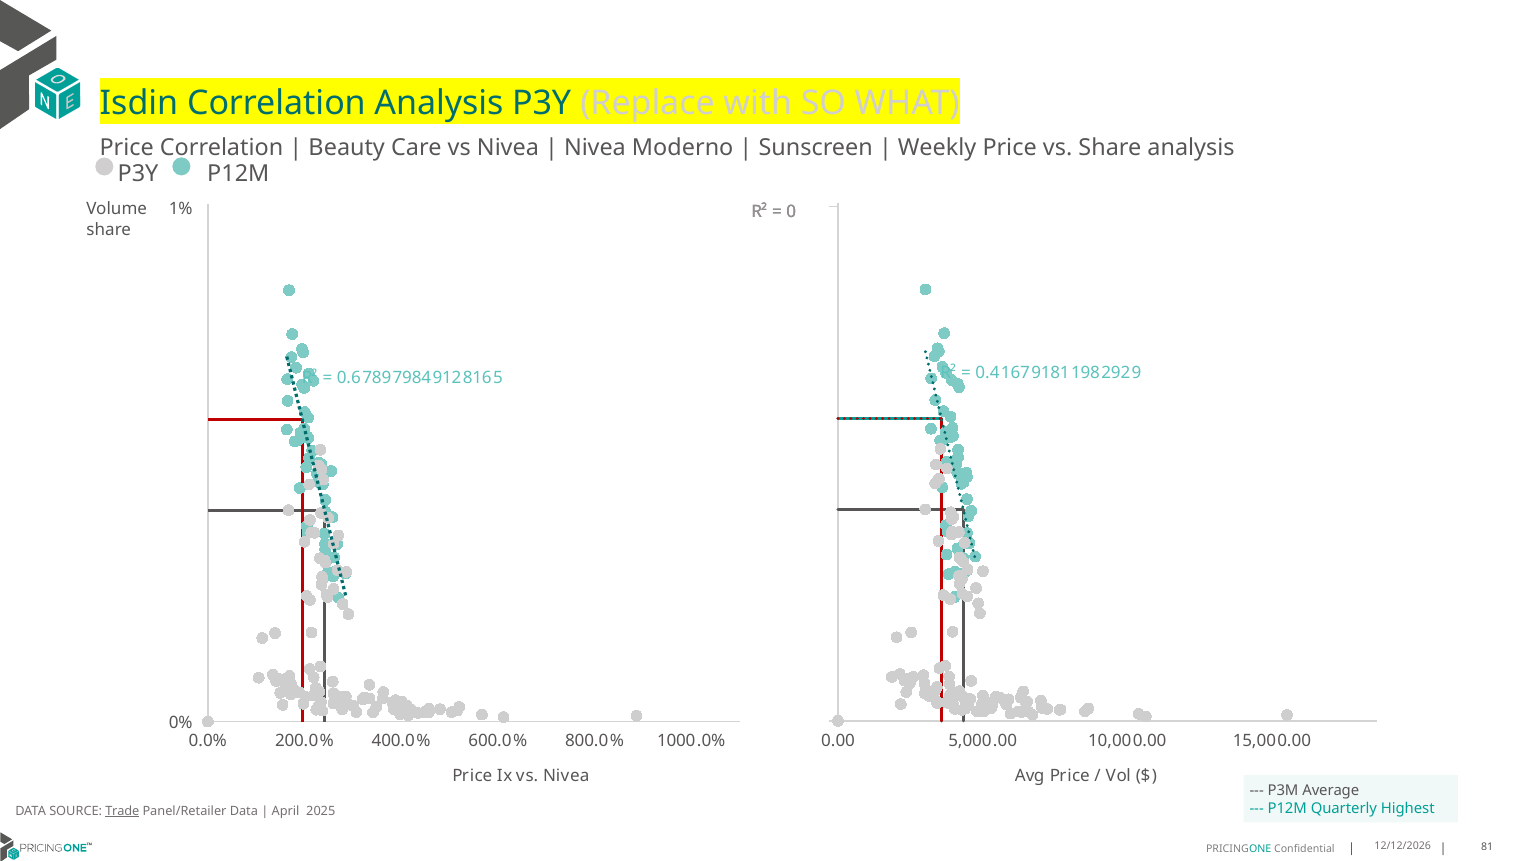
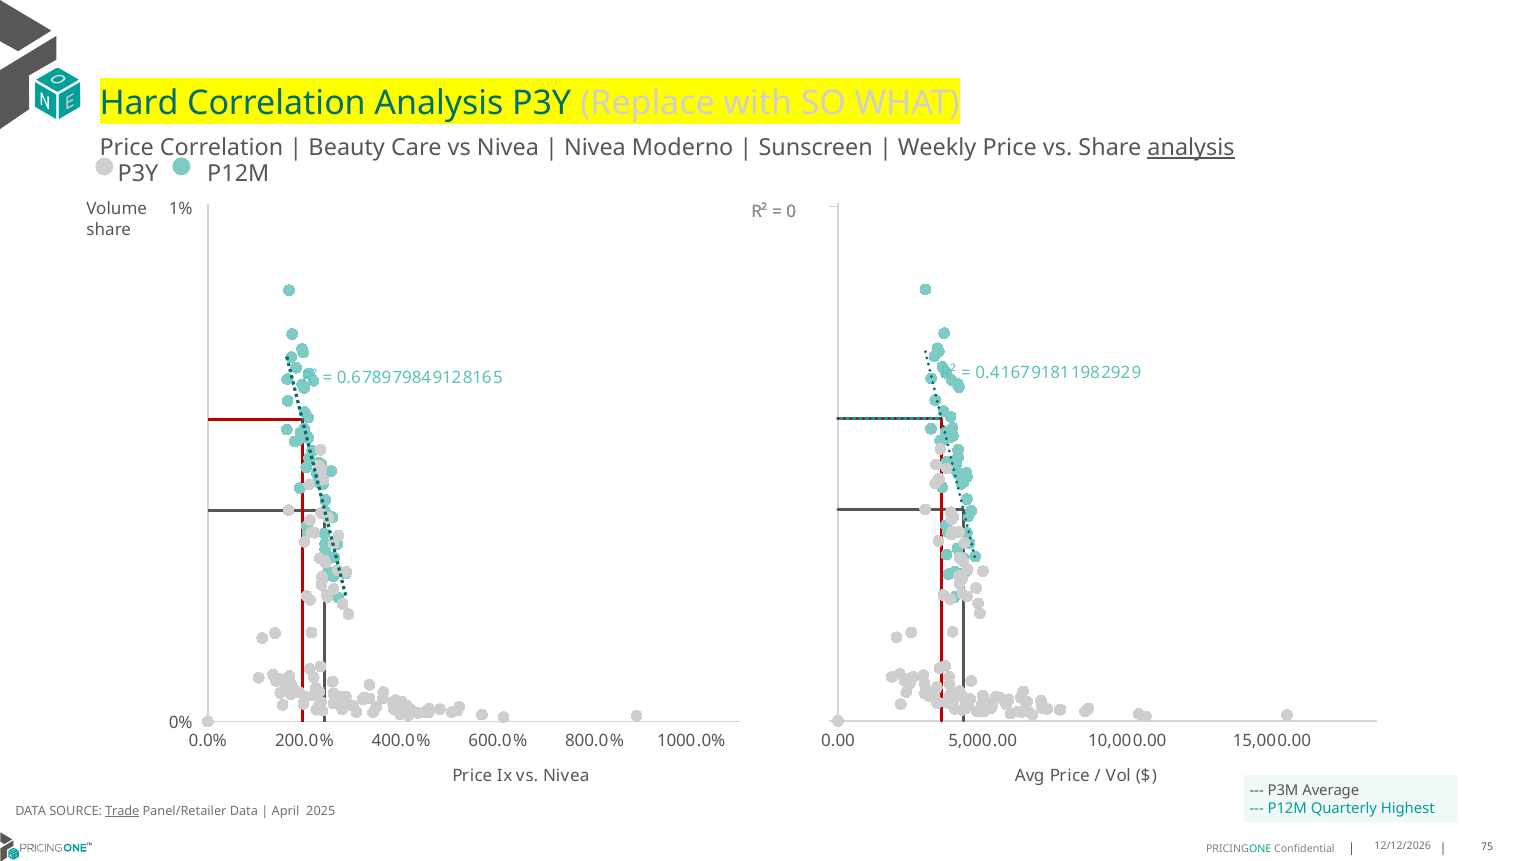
Isdin: Isdin -> Hard
analysis at (1191, 148) underline: none -> present
81: 81 -> 75
